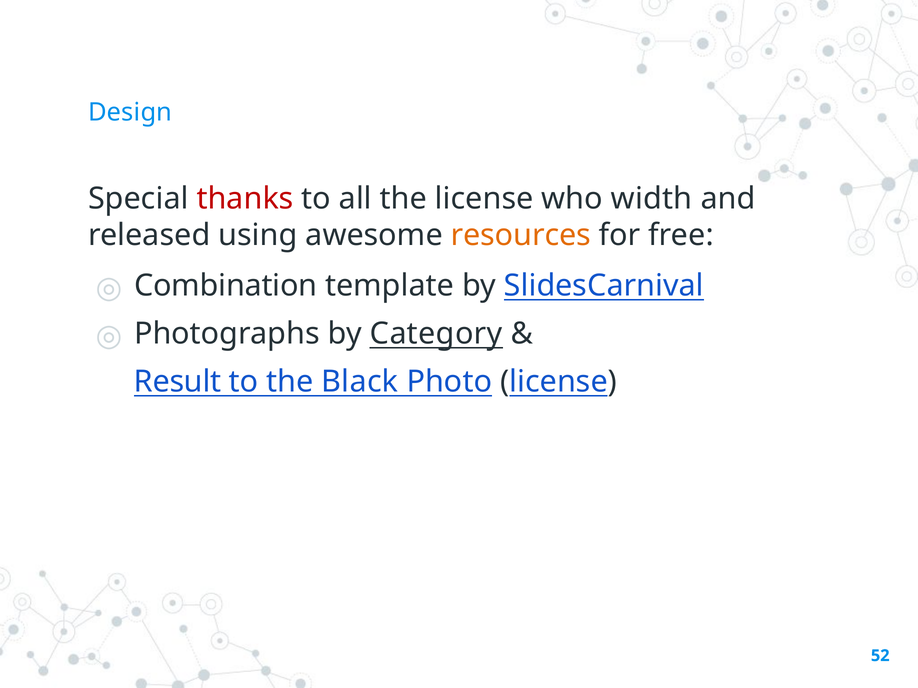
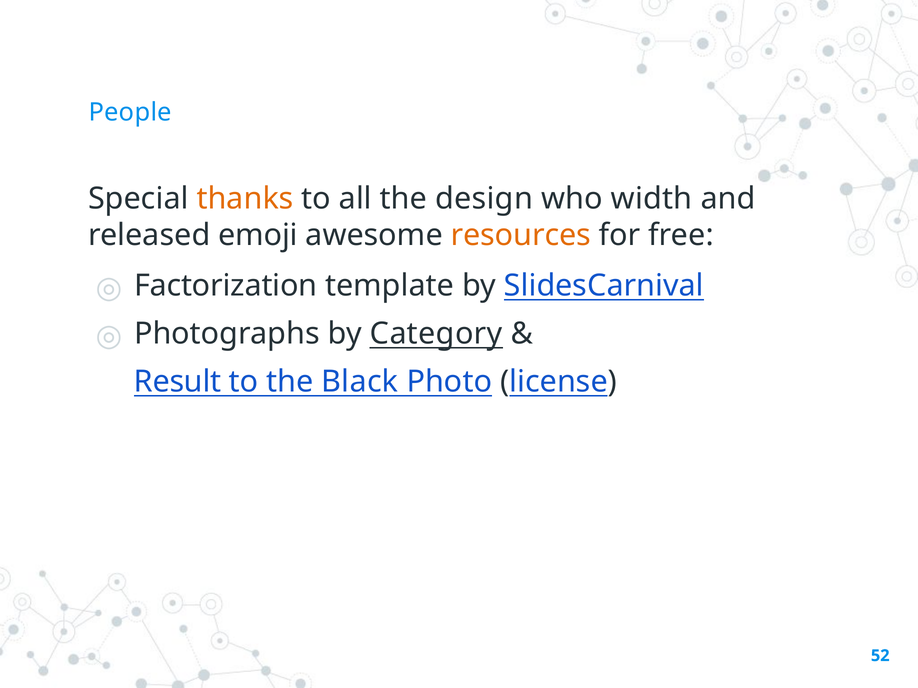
Design: Design -> People
thanks colour: red -> orange
the license: license -> design
using: using -> emoji
Combination: Combination -> Factorization
